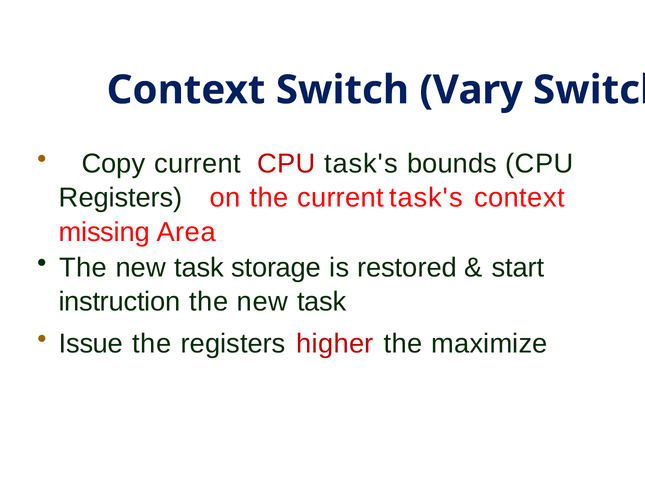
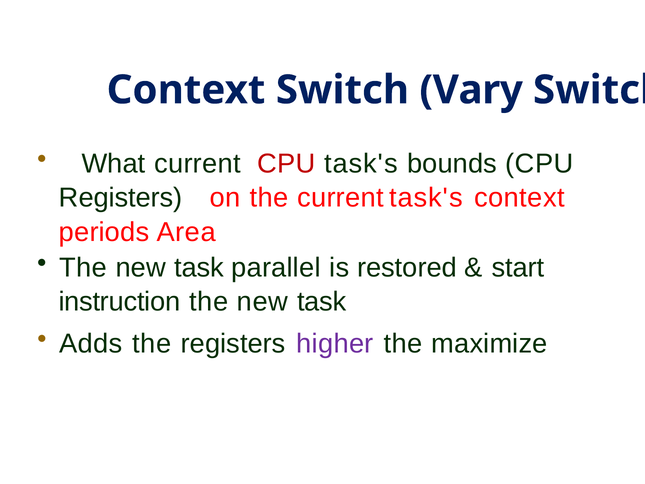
Copy: Copy -> What
missing: missing -> periods
storage: storage -> parallel
Issue: Issue -> Adds
higher colour: red -> purple
